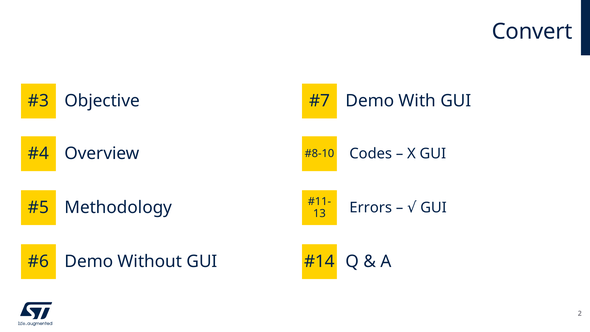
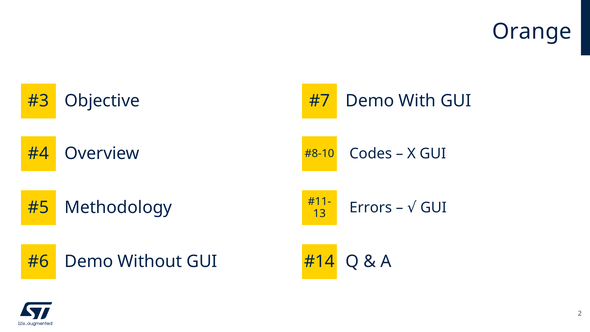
Convert: Convert -> Orange
